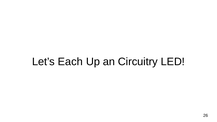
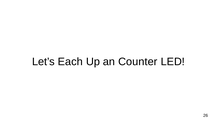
Circuitry: Circuitry -> Counter
